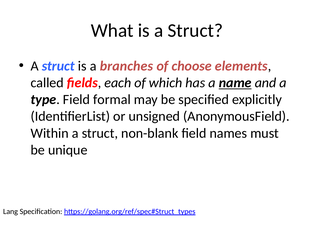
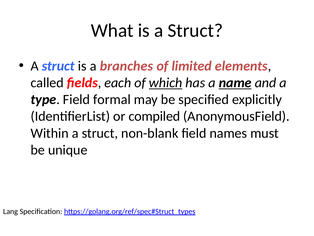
choose: choose -> limited
which underline: none -> present
unsigned: unsigned -> compiled
